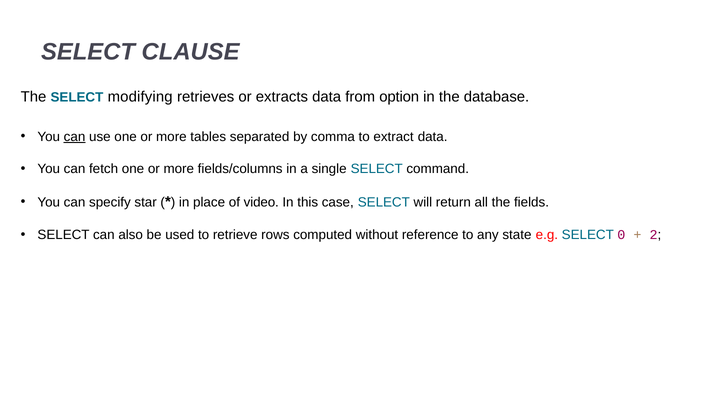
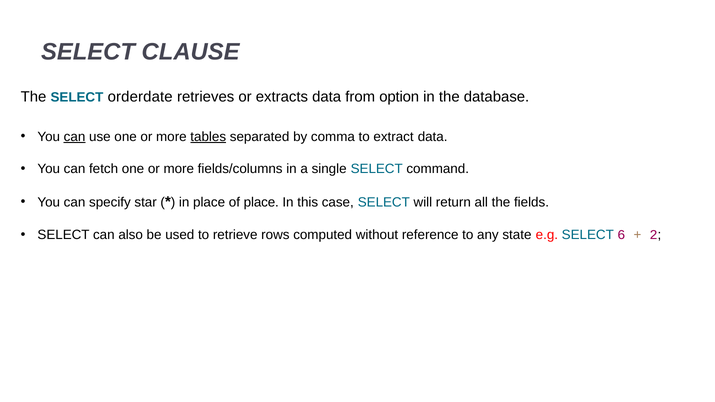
modifying: modifying -> orderdate
tables underline: none -> present
of video: video -> place
0: 0 -> 6
